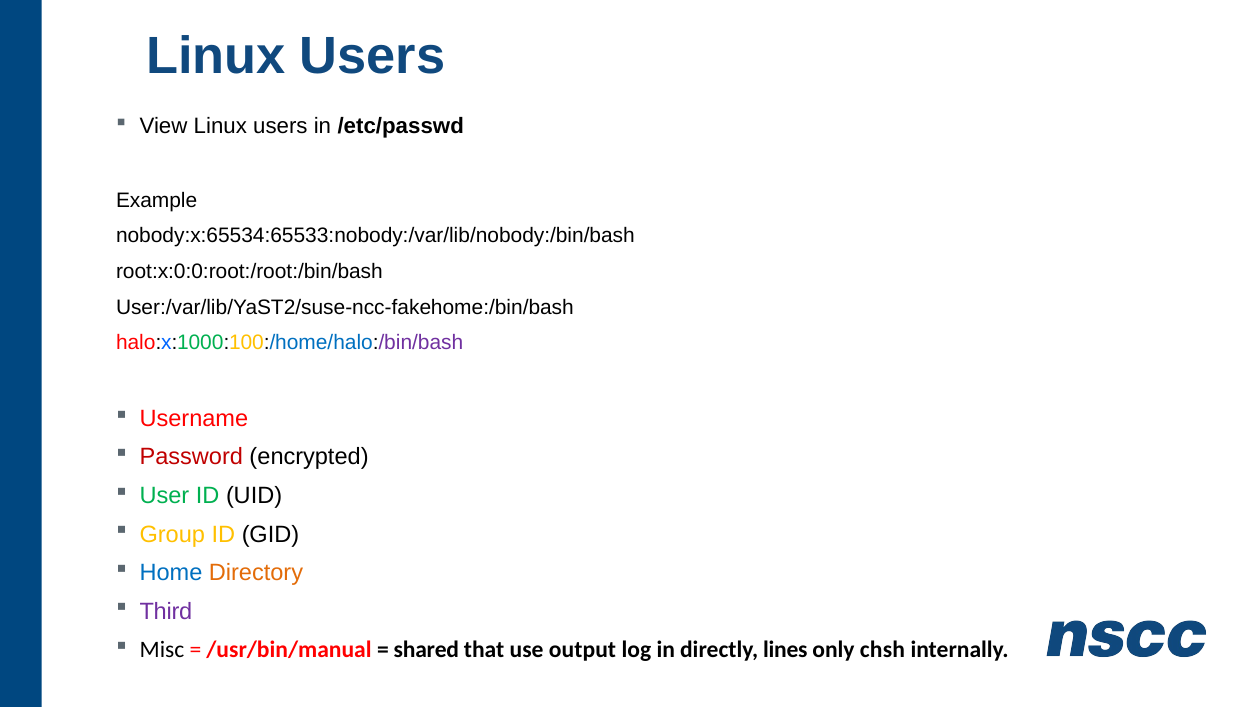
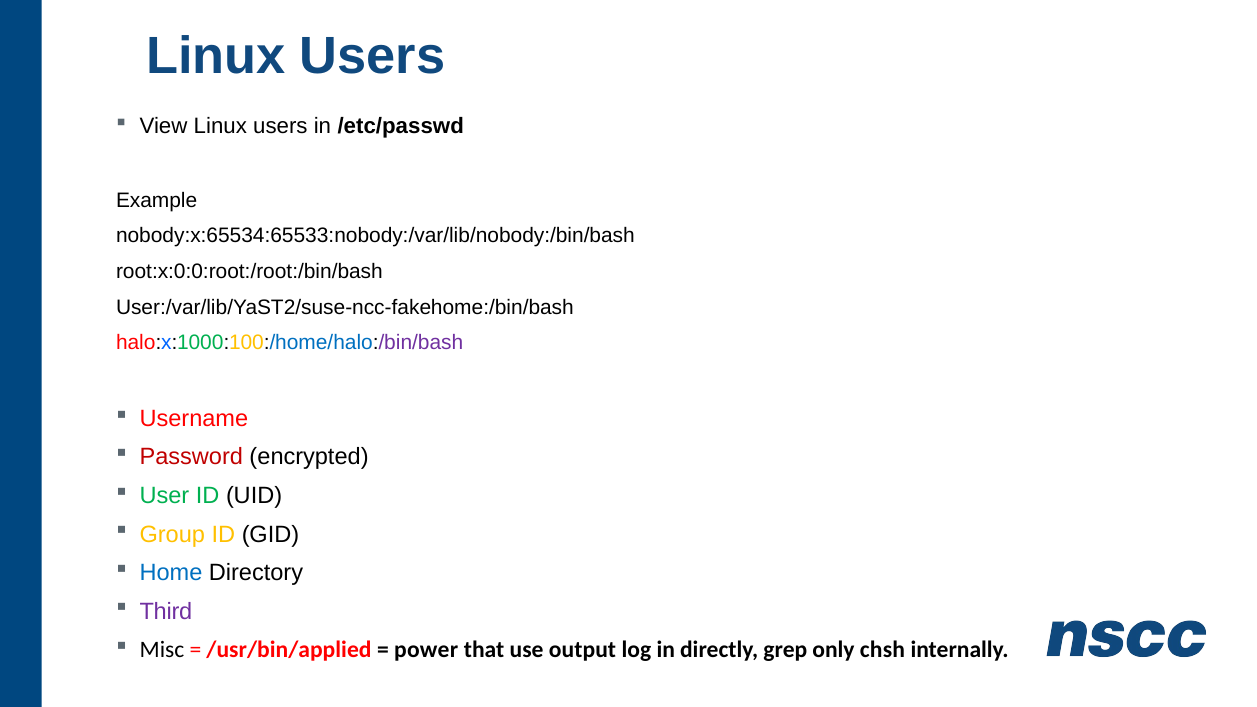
Directory colour: orange -> black
/usr/bin/manual: /usr/bin/manual -> /usr/bin/applied
shared: shared -> power
lines: lines -> grep
